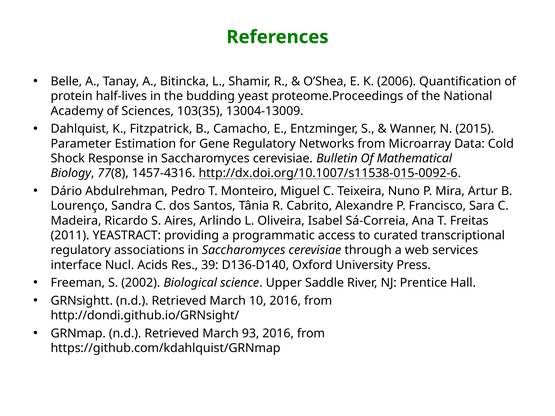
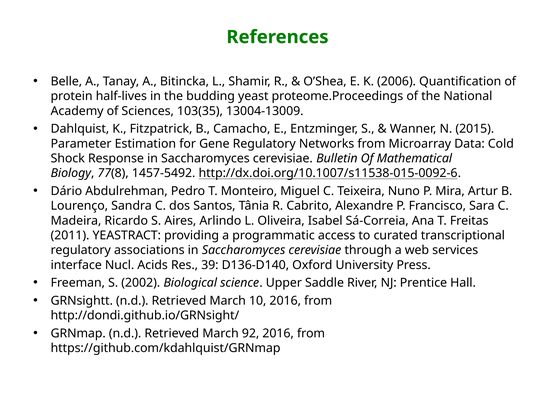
1457-4316: 1457-4316 -> 1457-5492
93: 93 -> 92
